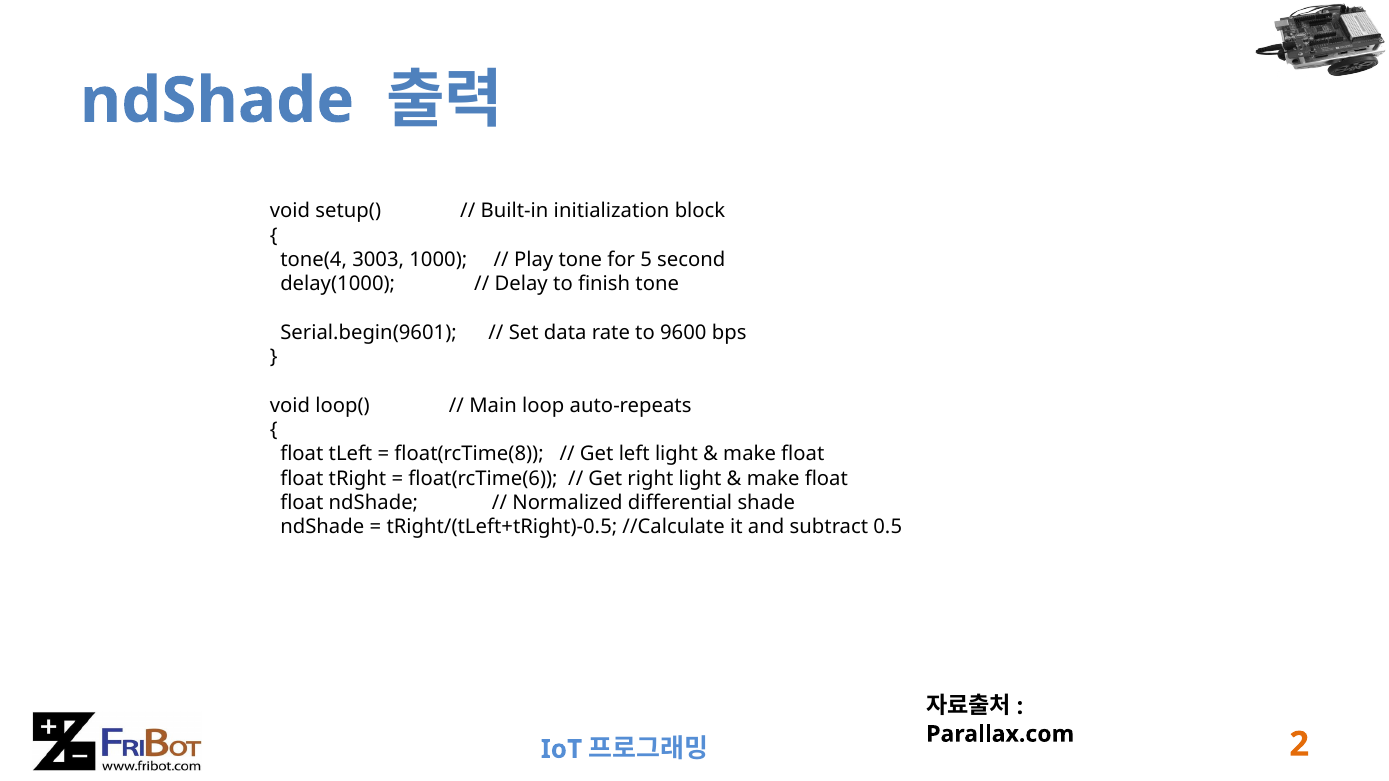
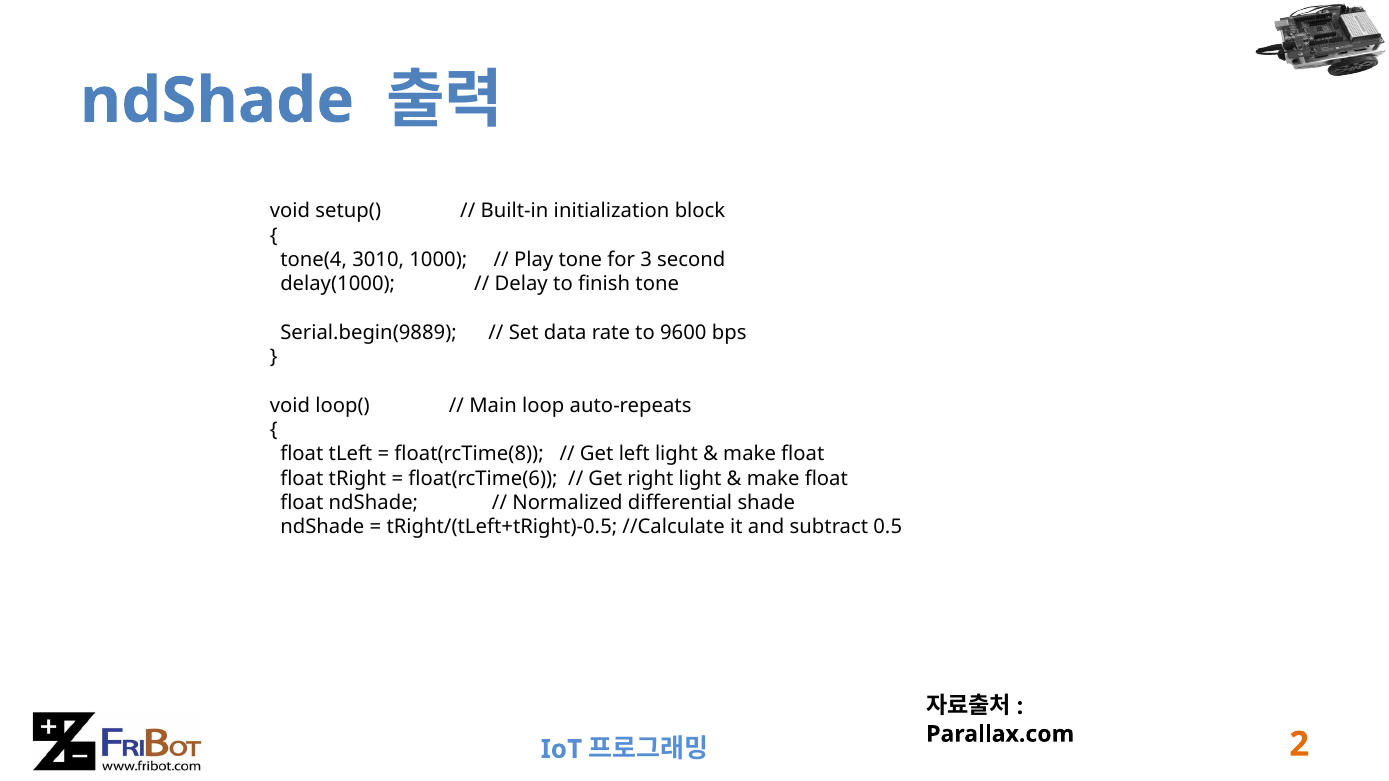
3003: 3003 -> 3010
5: 5 -> 3
Serial.begin(9601: Serial.begin(9601 -> Serial.begin(9889
